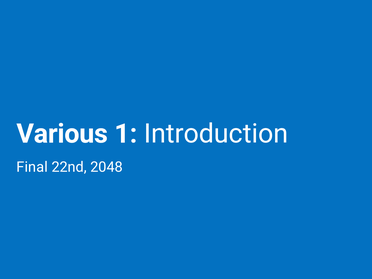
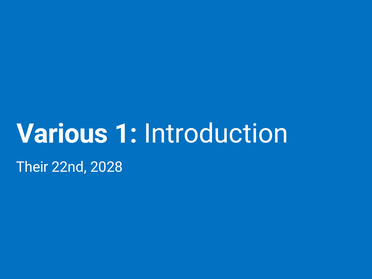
Final: Final -> Their
2048: 2048 -> 2028
